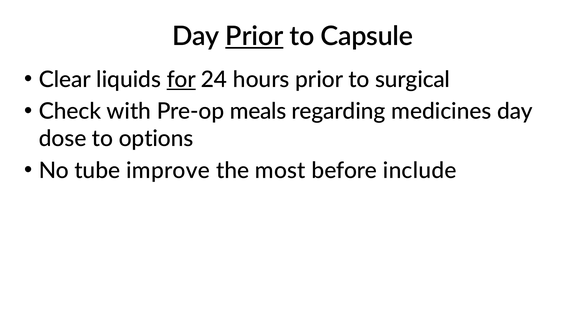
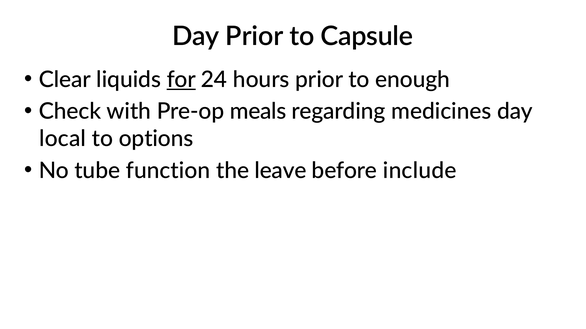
Prior at (254, 36) underline: present -> none
surgical: surgical -> enough
dose: dose -> local
improve: improve -> function
most: most -> leave
